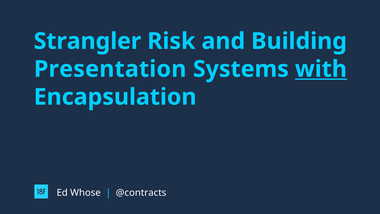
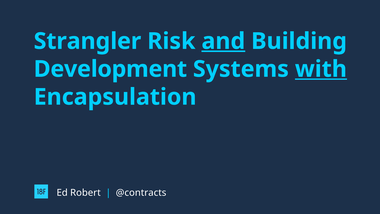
and underline: none -> present
Presentation: Presentation -> Development
Whose: Whose -> Robert
